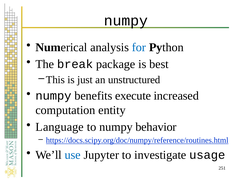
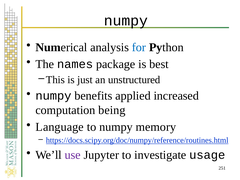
break: break -> names
execute: execute -> applied
entity: entity -> being
behavior: behavior -> memory
use colour: blue -> purple
